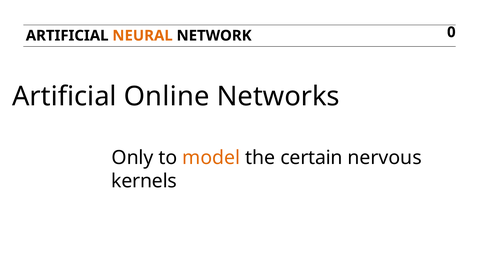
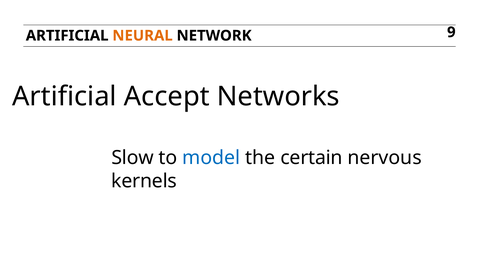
0: 0 -> 9
Online: Online -> Accept
Only: Only -> Slow
model colour: orange -> blue
